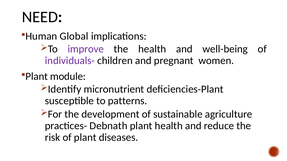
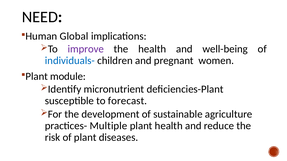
individuals- colour: purple -> blue
patterns: patterns -> forecast
Debnath: Debnath -> Multiple
